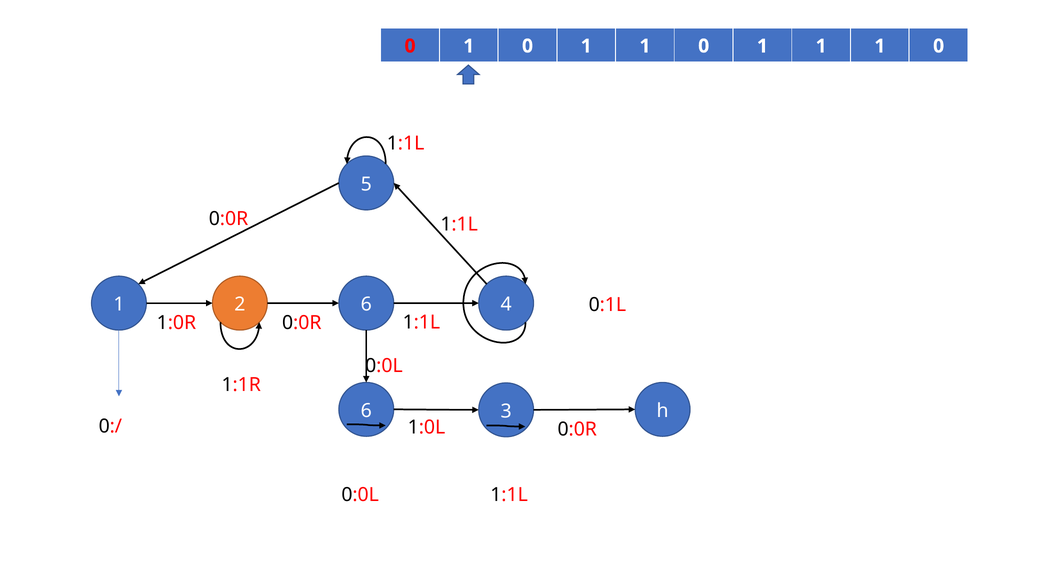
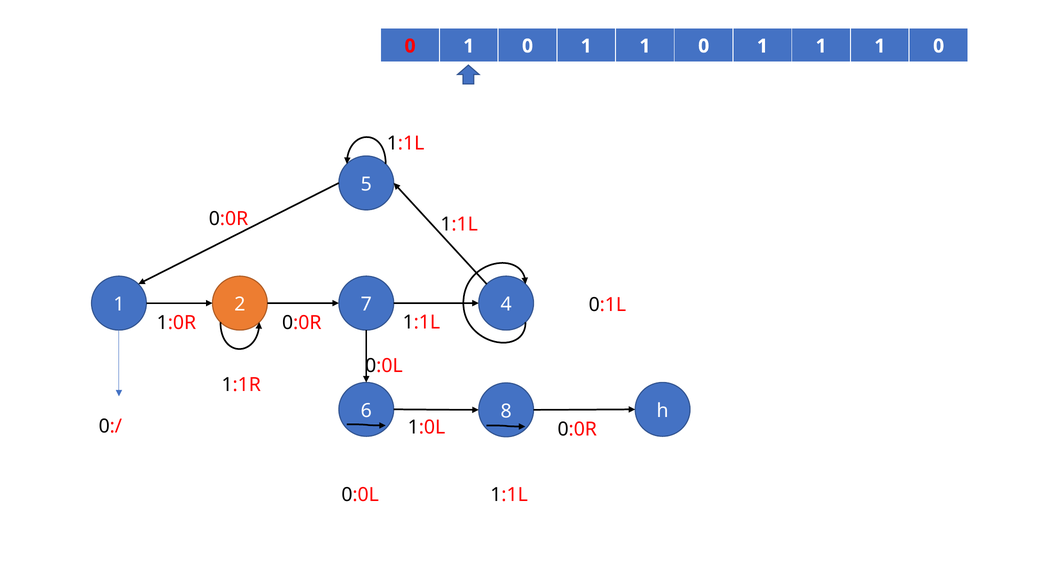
2 6: 6 -> 7
3: 3 -> 8
